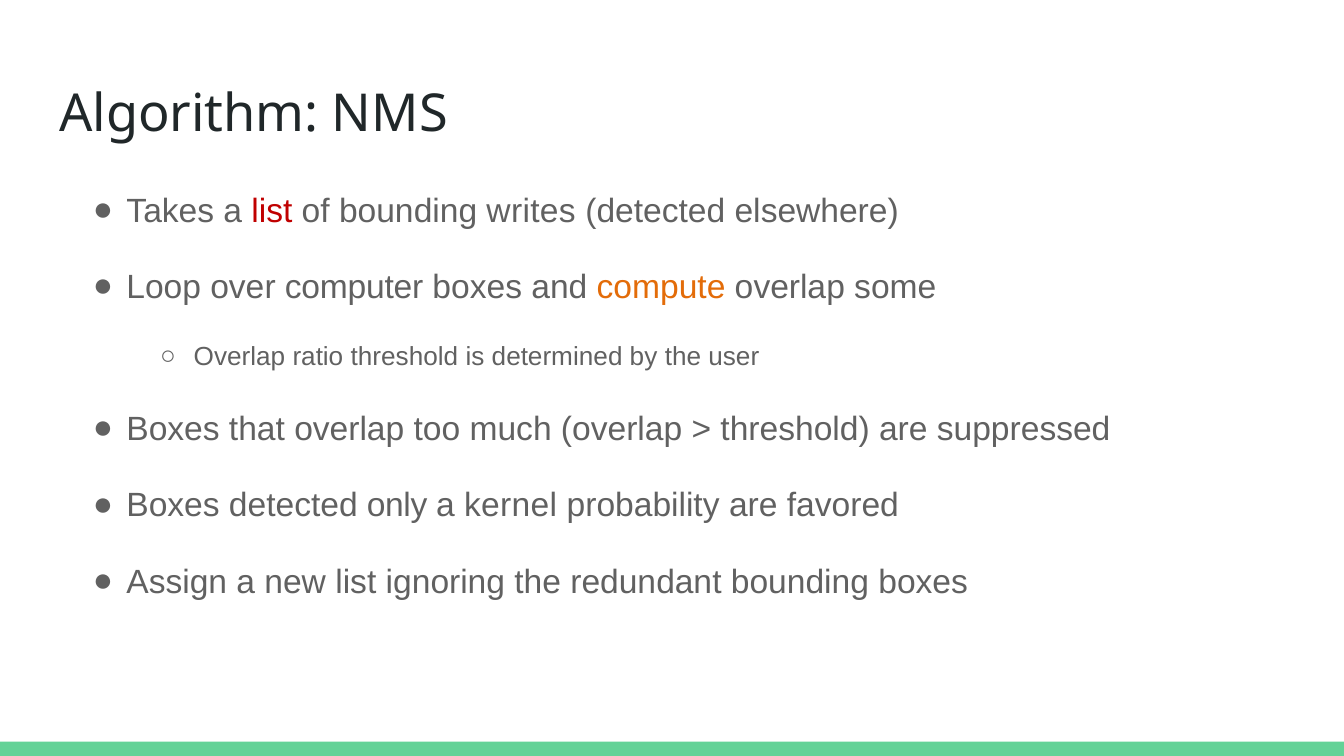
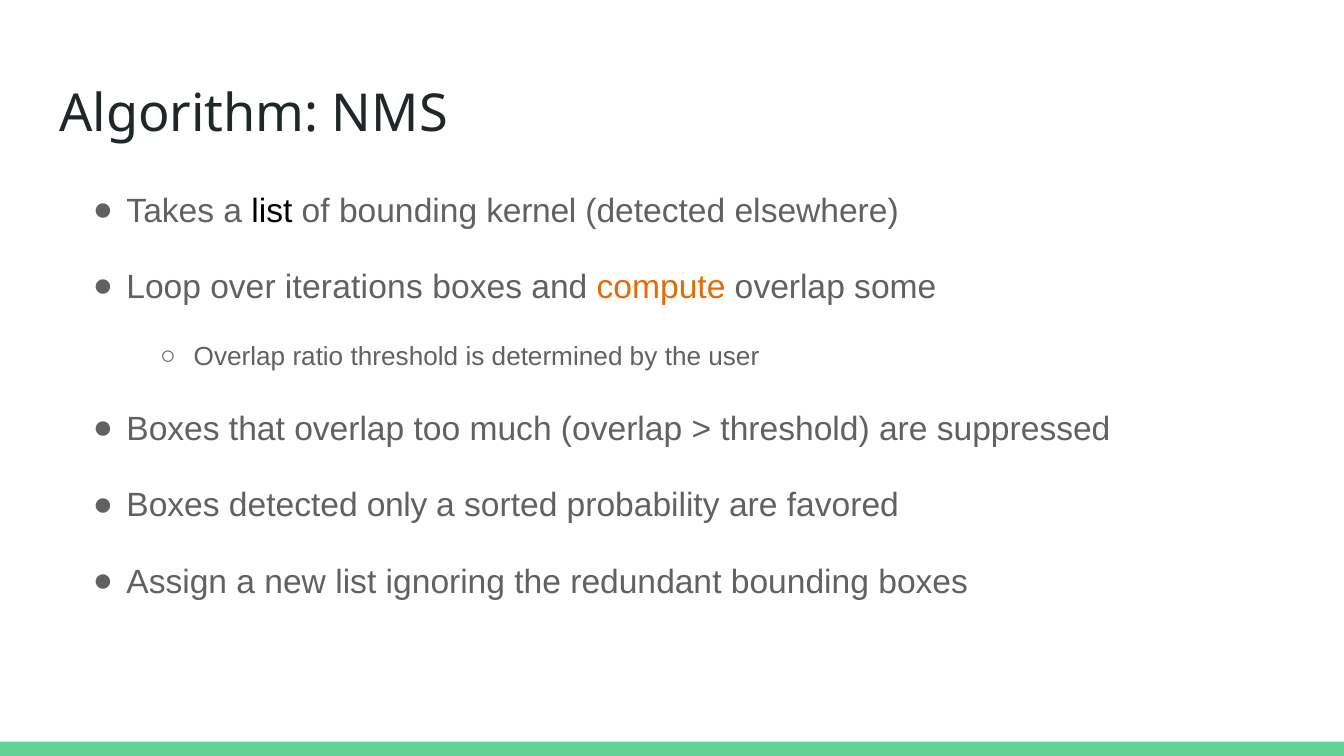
list at (272, 211) colour: red -> black
writes: writes -> kernel
computer: computer -> iterations
kernel: kernel -> sorted
